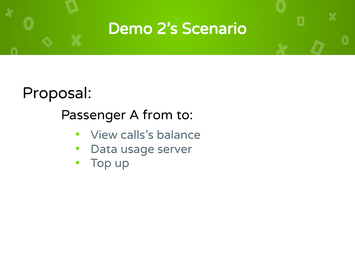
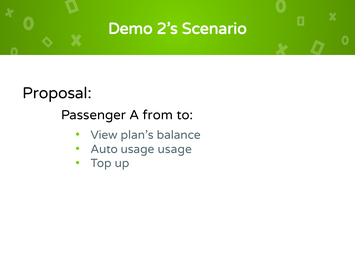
calls’s: calls’s -> plan’s
Data: Data -> Auto
usage server: server -> usage
